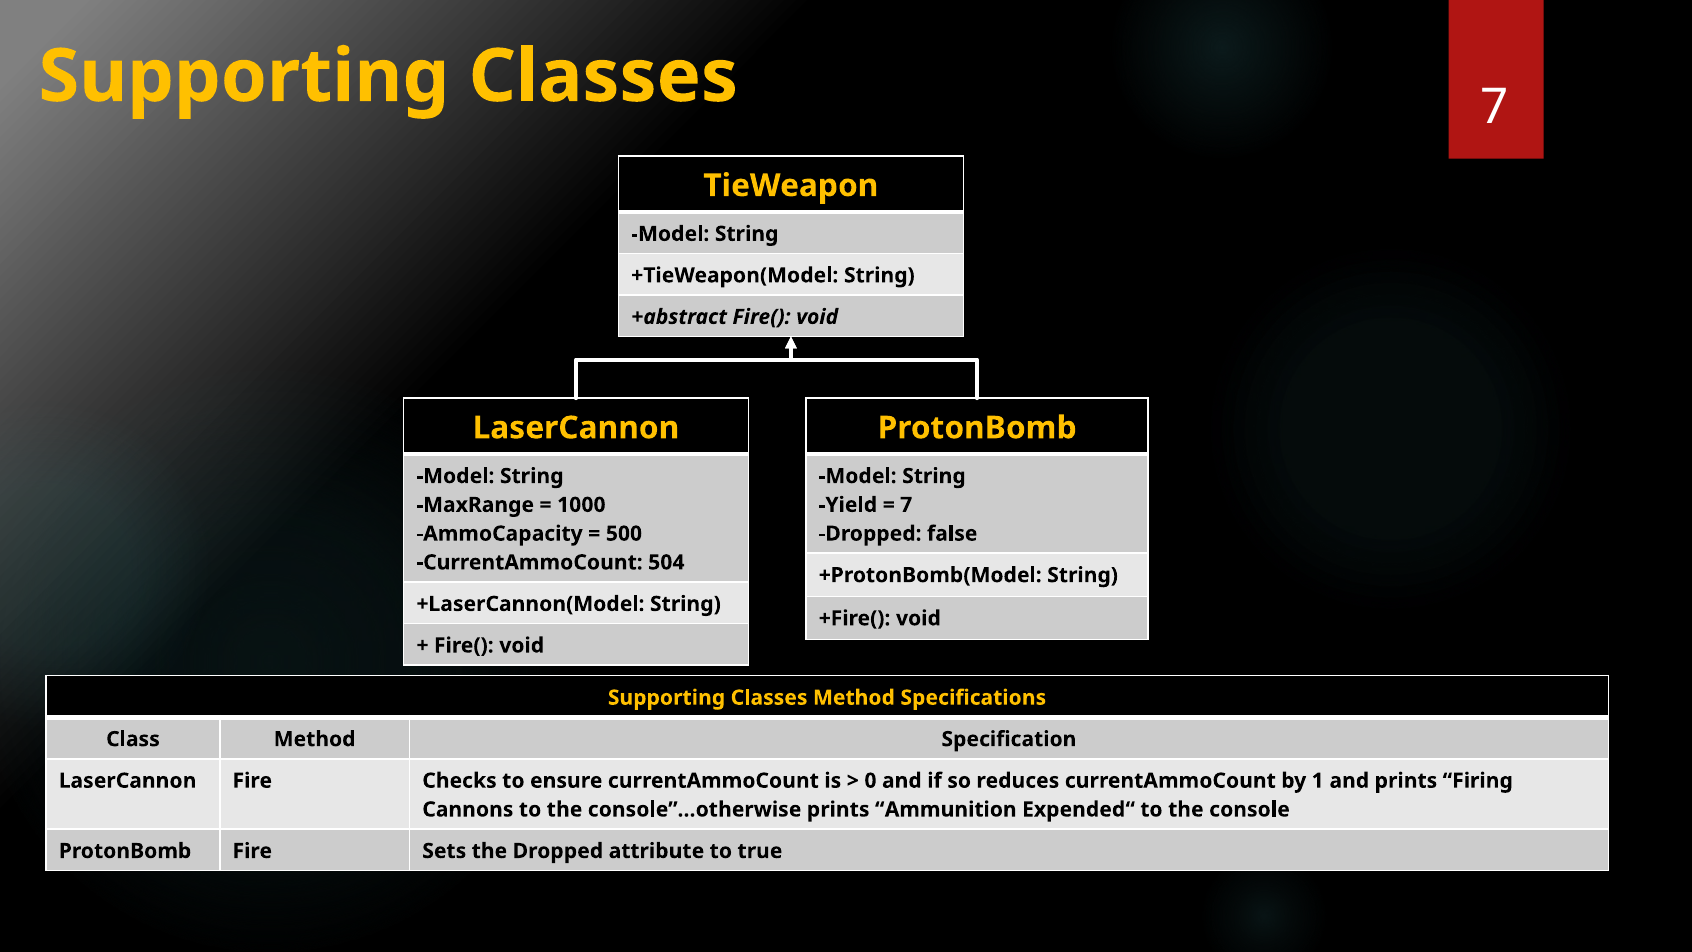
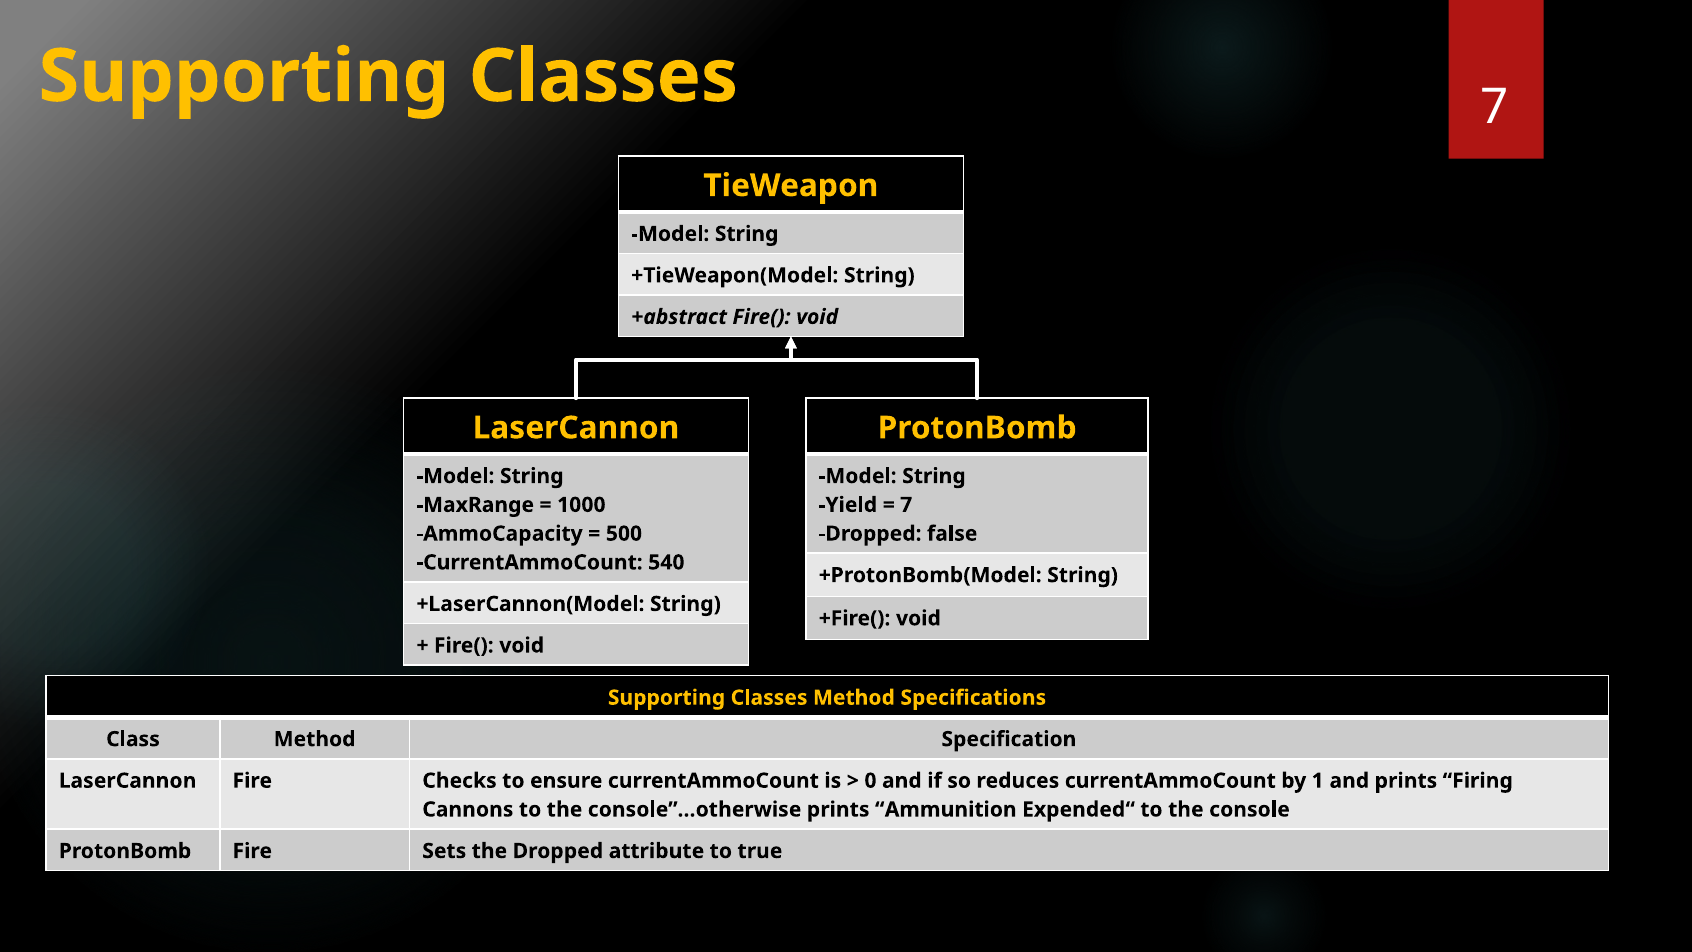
504: 504 -> 540
